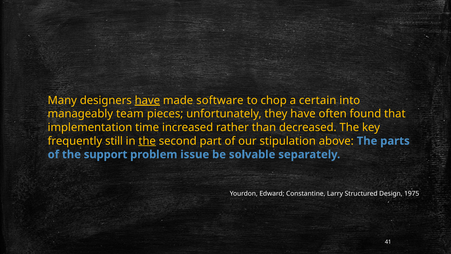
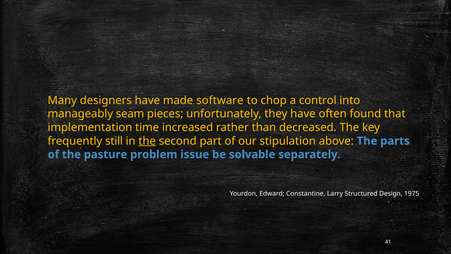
have at (147, 100) underline: present -> none
certain: certain -> control
team: team -> seam
support: support -> pasture
